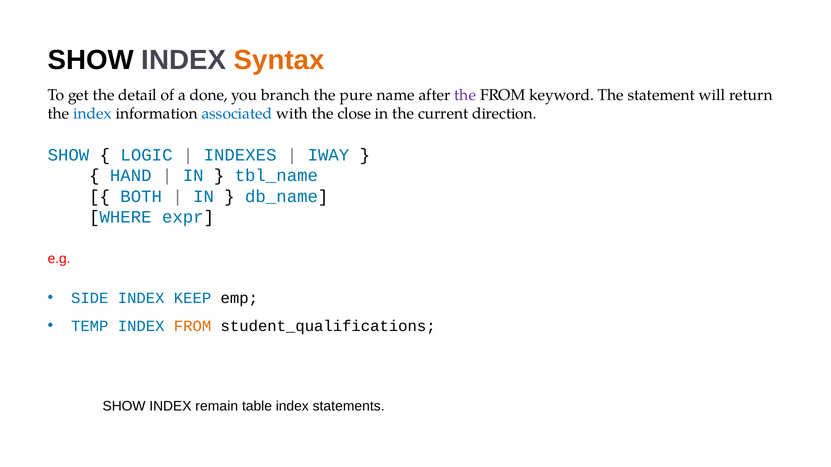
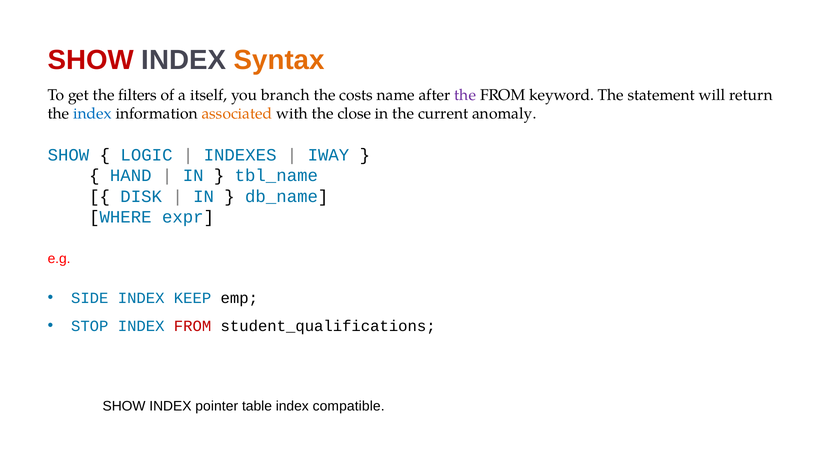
SHOW at (91, 60) colour: black -> red
detail: detail -> filters
done: done -> itself
pure: pure -> costs
associated colour: blue -> orange
direction: direction -> anomaly
BOTH: BOTH -> DISK
TEMP: TEMP -> STOP
FROM at (193, 326) colour: orange -> red
remain: remain -> pointer
statements: statements -> compatible
